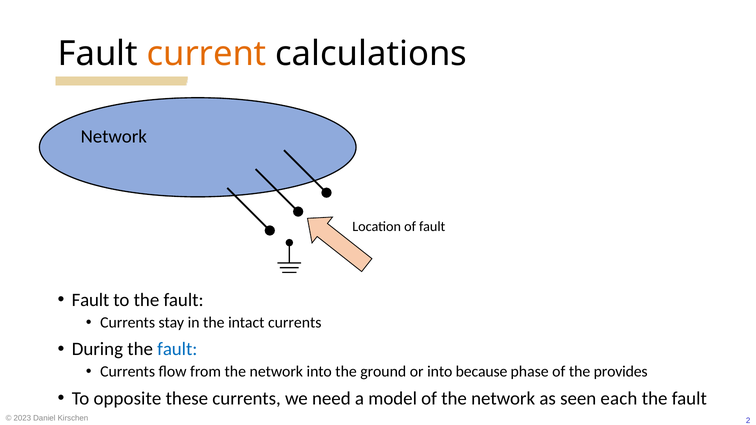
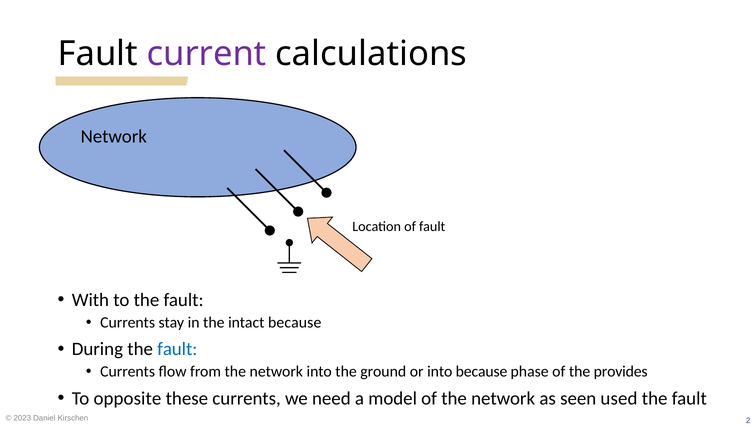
current colour: orange -> purple
Fault at (91, 300): Fault -> With
intact currents: currents -> because
each: each -> used
